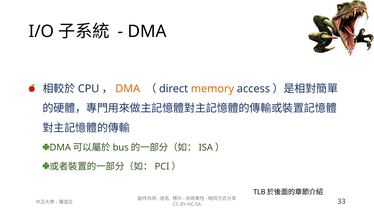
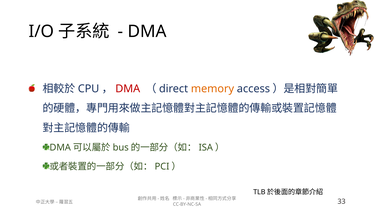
DMA at (128, 88) colour: orange -> red
